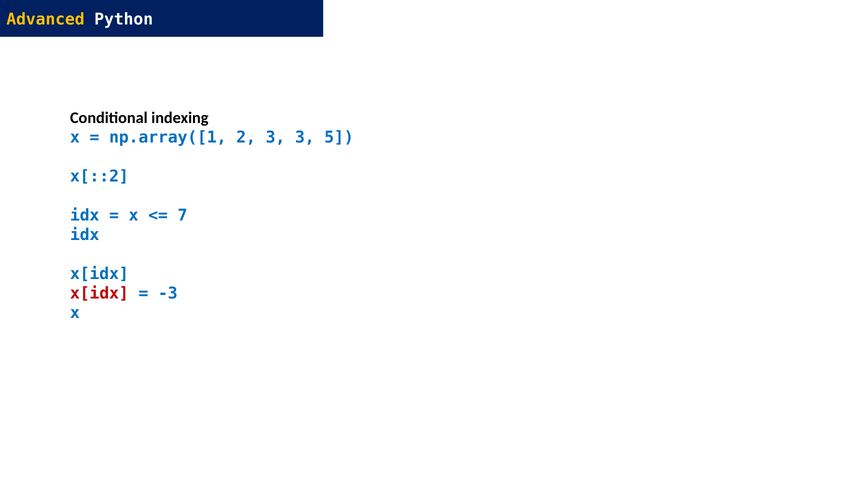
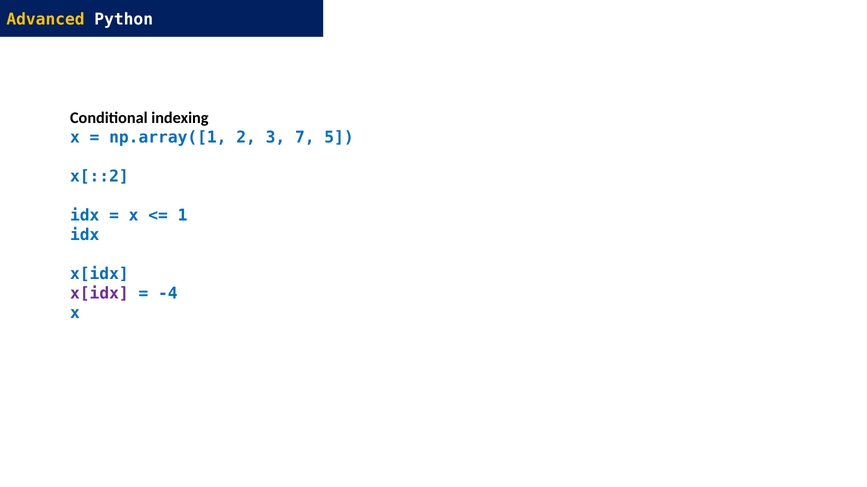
3 3: 3 -> 7
7: 7 -> 1
x[idx at (99, 294) colour: red -> purple
-3: -3 -> -4
